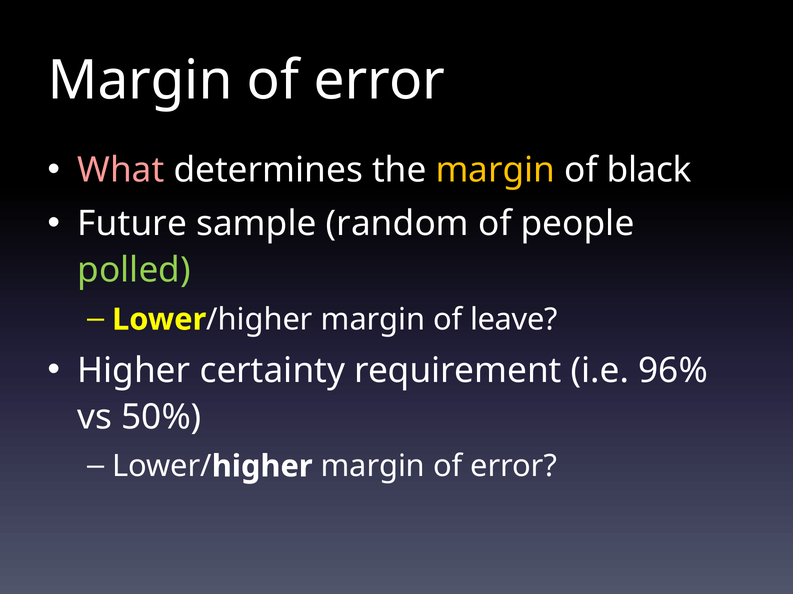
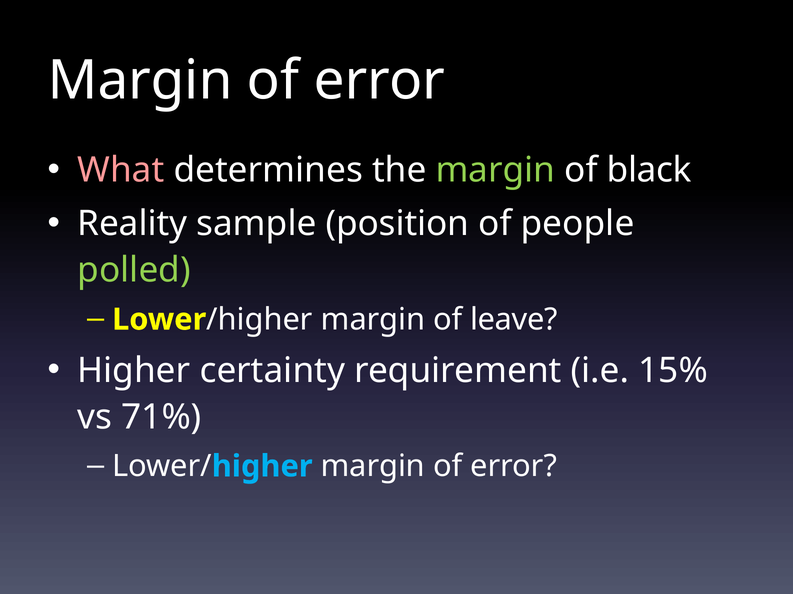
margin at (495, 171) colour: yellow -> light green
Future: Future -> Reality
random: random -> position
96%: 96% -> 15%
50%: 50% -> 71%
higher at (262, 467) colour: white -> light blue
